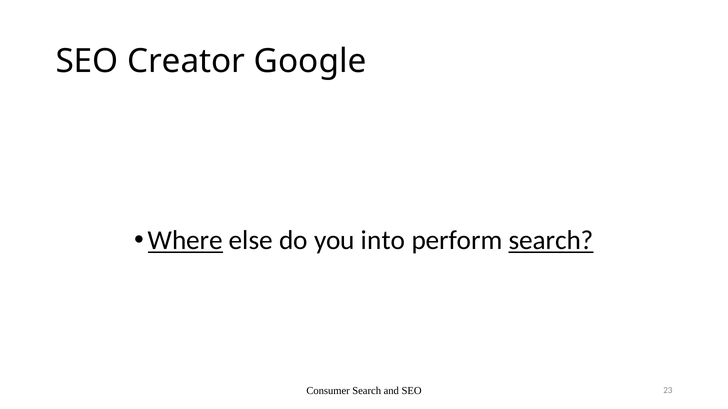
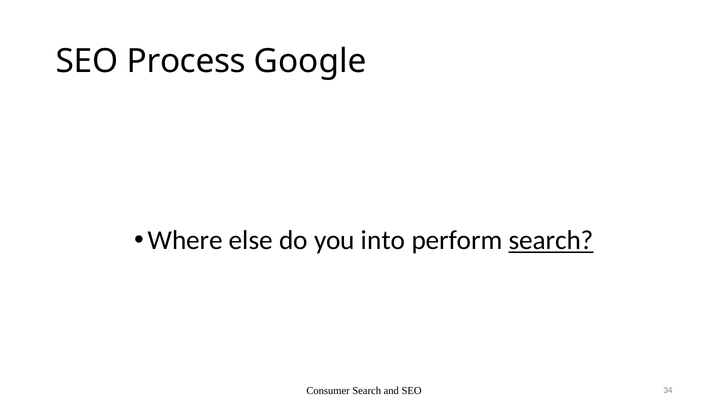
Creator: Creator -> Process
Where underline: present -> none
23: 23 -> 34
